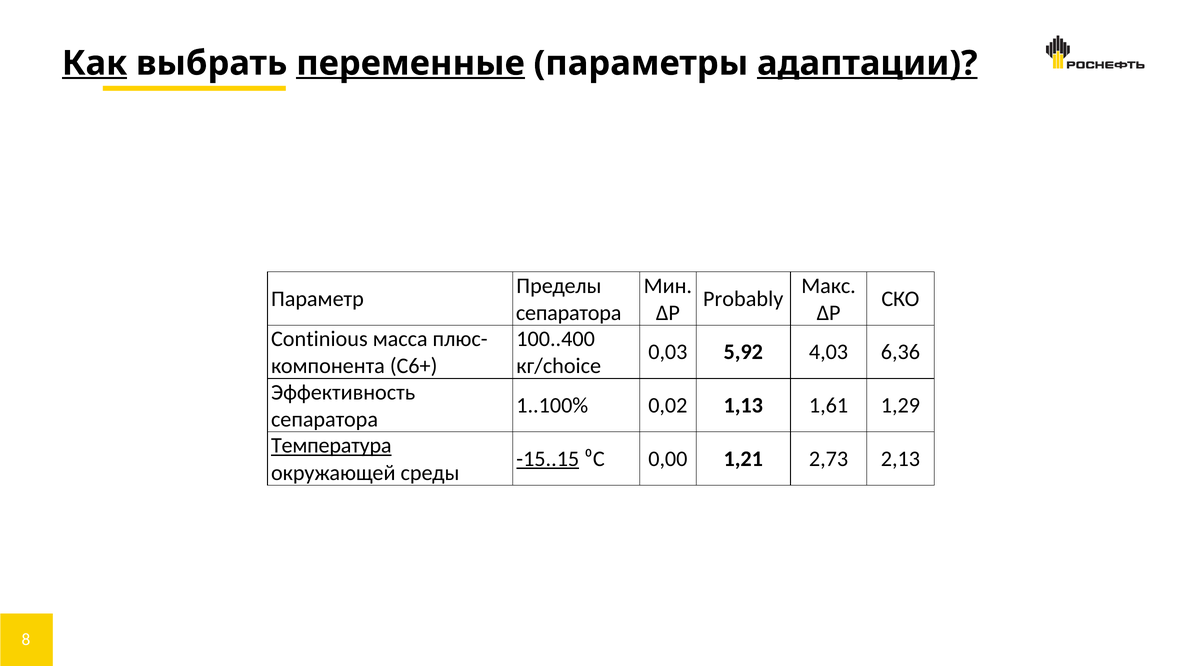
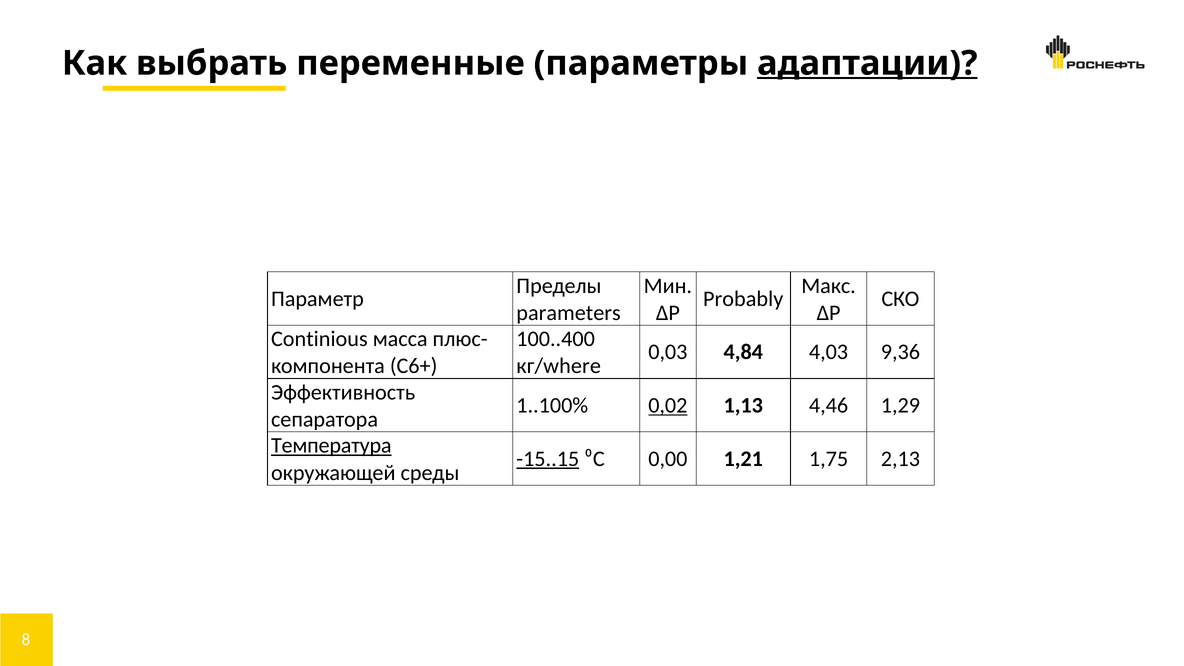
Как underline: present -> none
переменные underline: present -> none
сепаратора at (569, 313): сепаратора -> parameters
5,92: 5,92 -> 4,84
6,36: 6,36 -> 9,36
кг/choice: кг/choice -> кг/where
0,02 underline: none -> present
1,61: 1,61 -> 4,46
2,73: 2,73 -> 1,75
